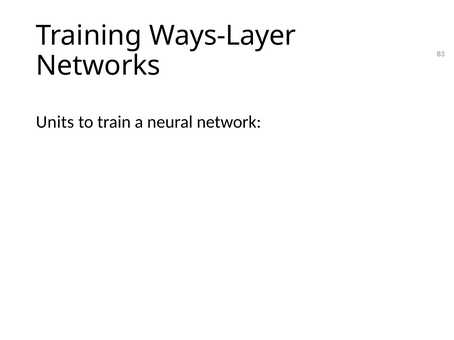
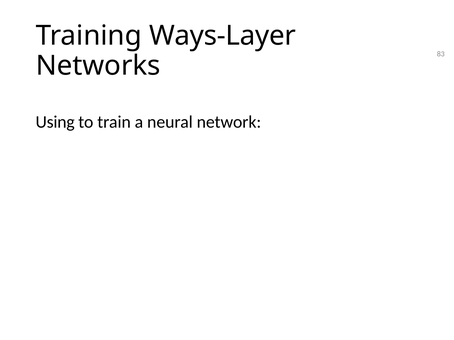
Units: Units -> Using
